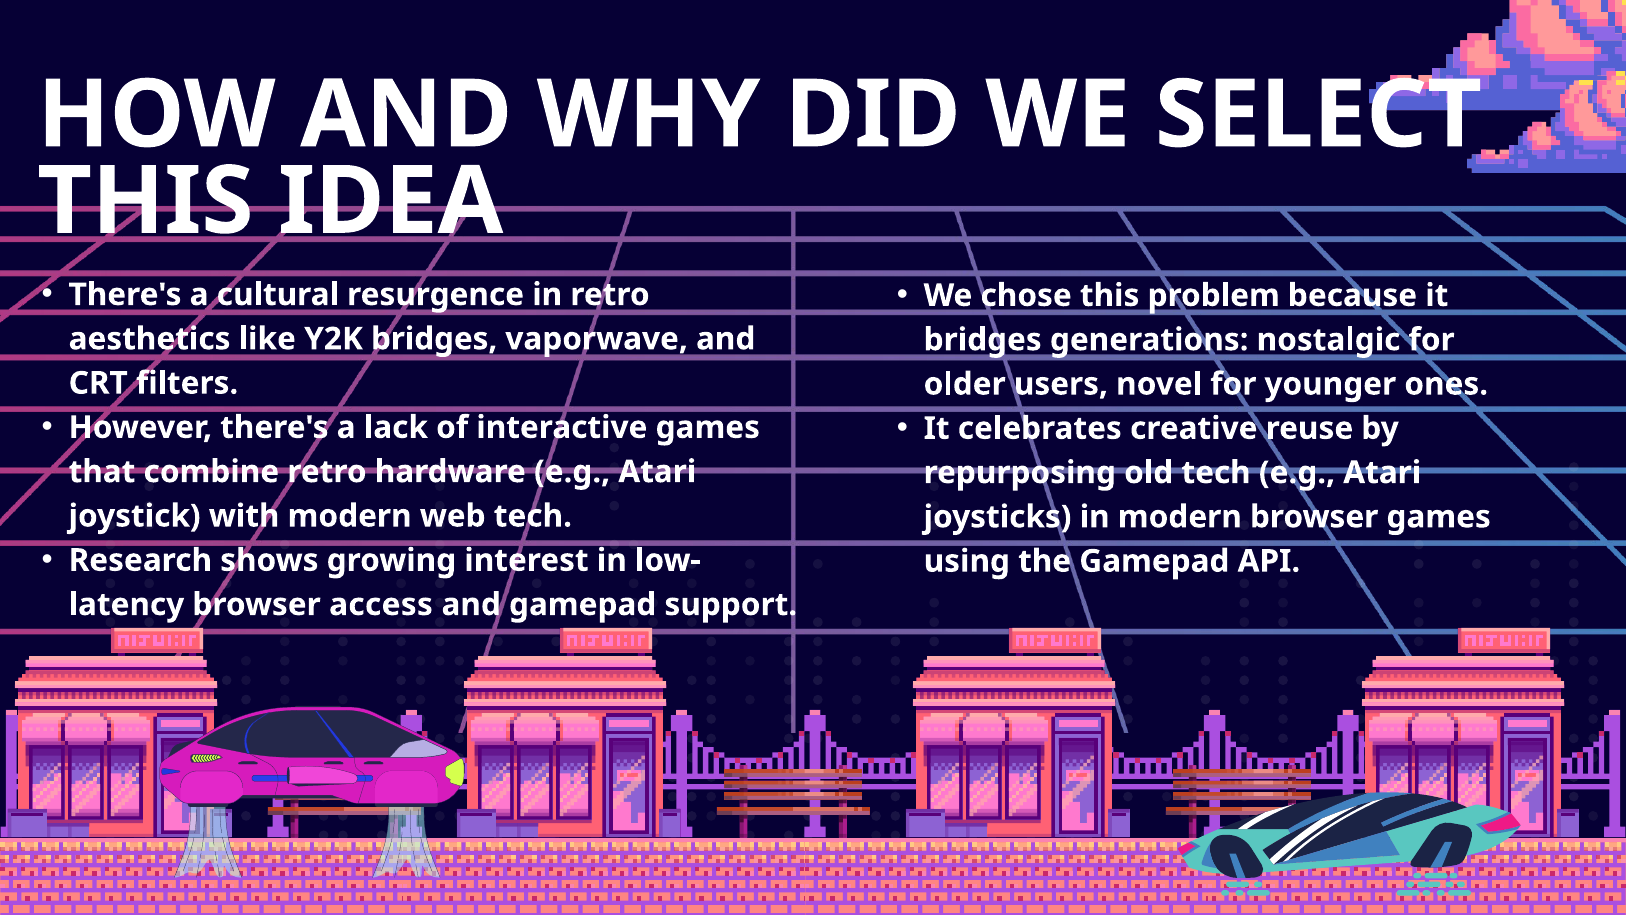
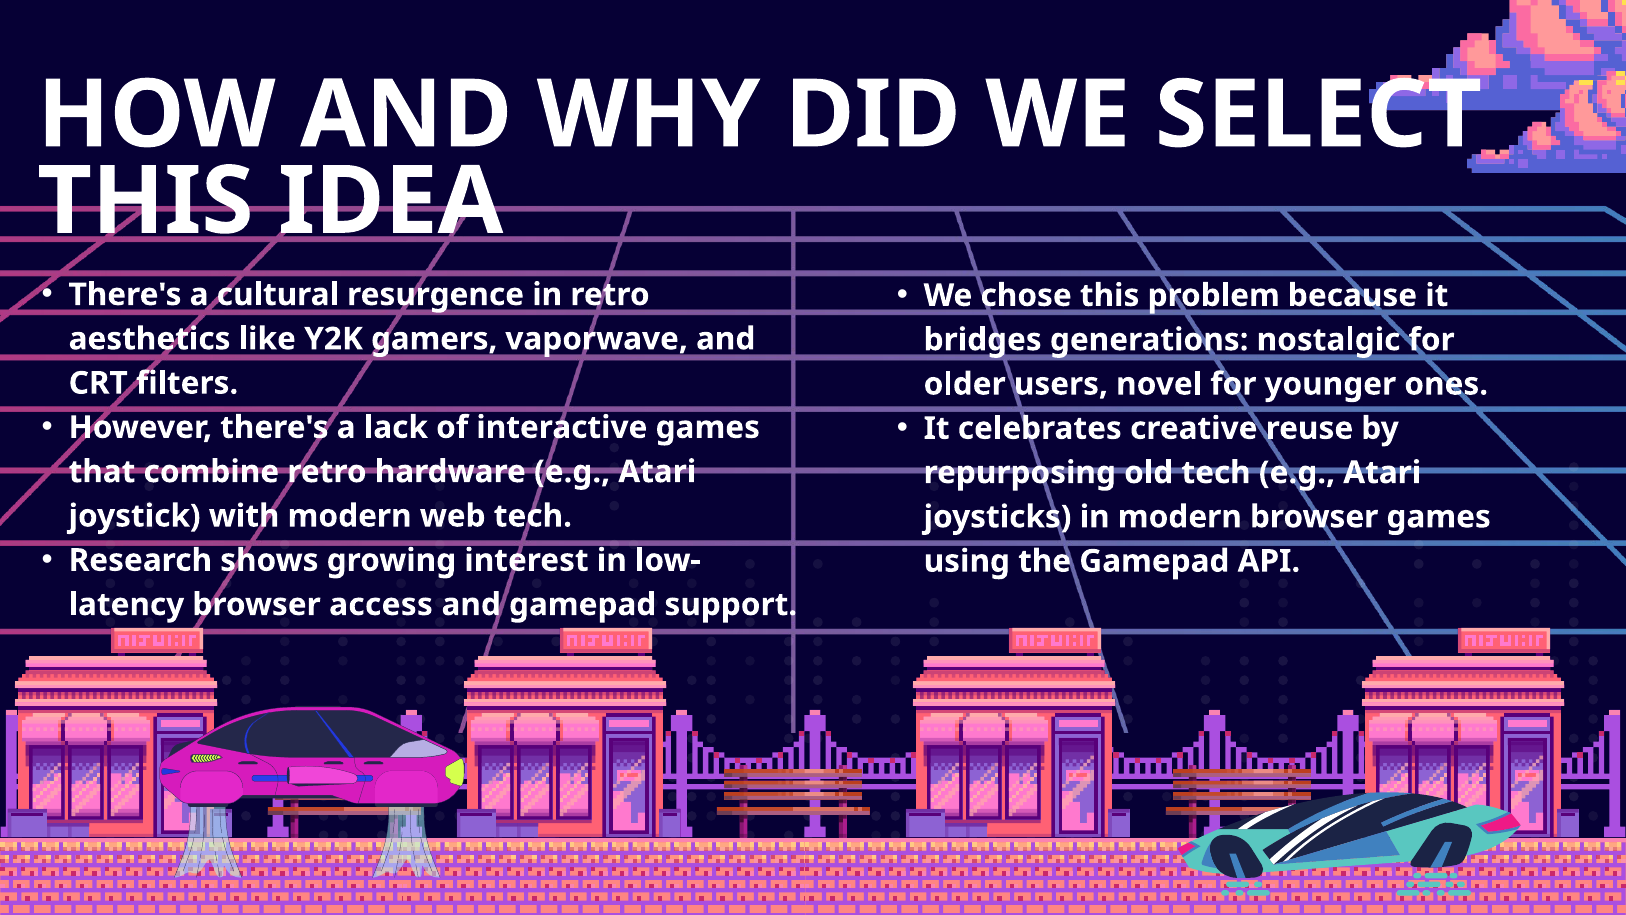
Y2K bridges: bridges -> gamers
